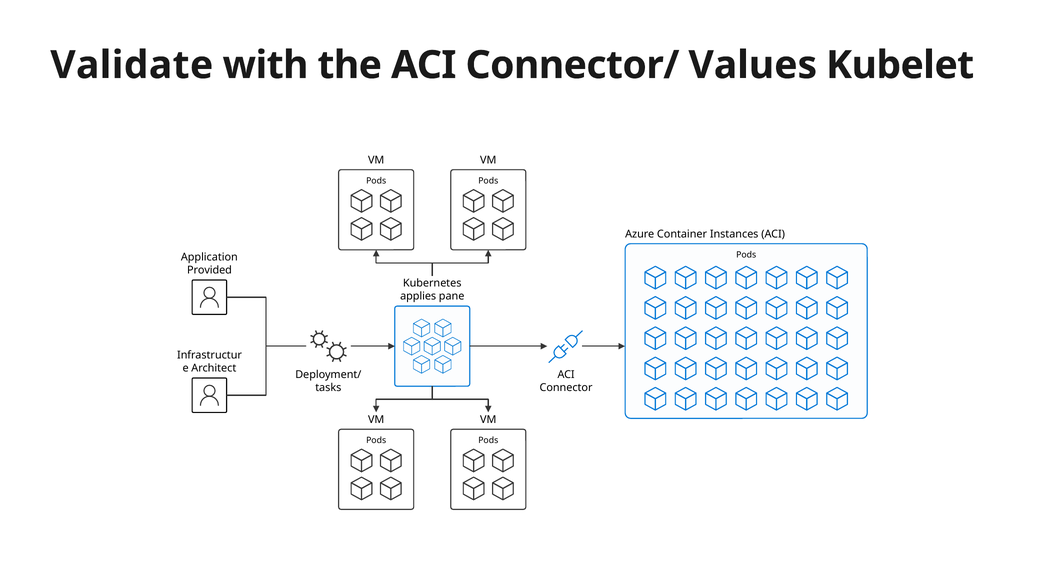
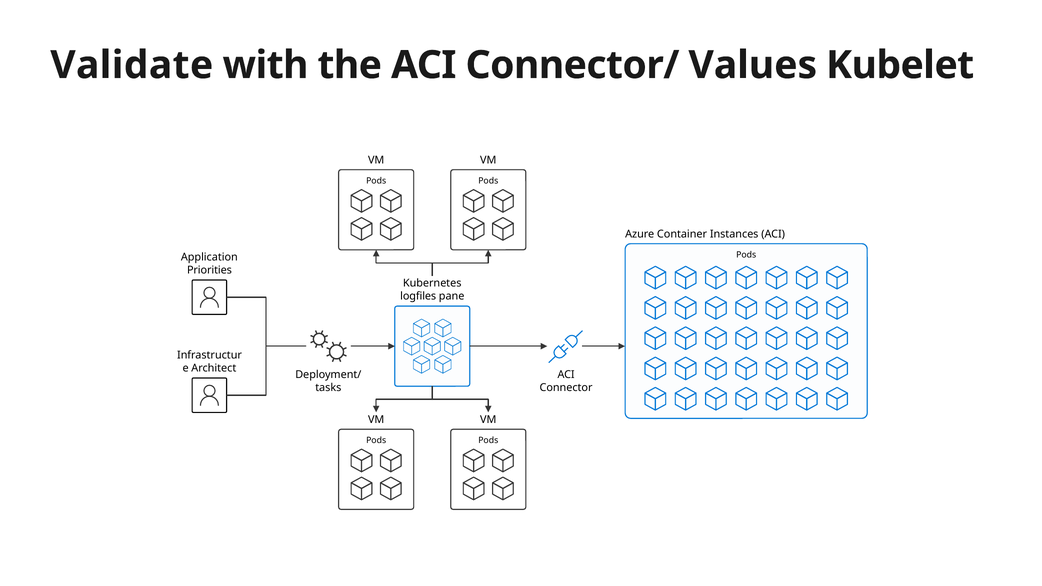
Provided: Provided -> Priorities
applies: applies -> logfiles
